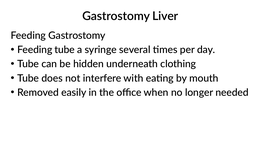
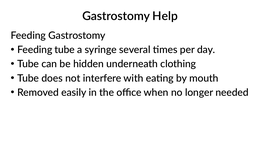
Liver: Liver -> Help
